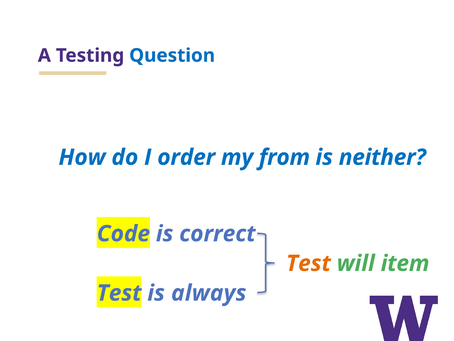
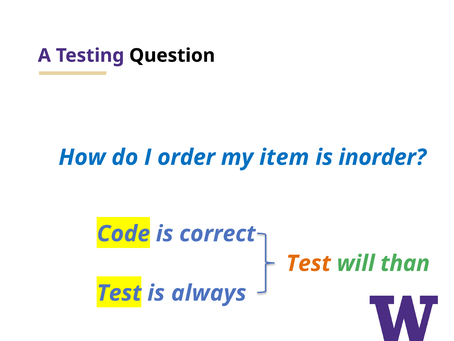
Question colour: blue -> black
from: from -> item
neither: neither -> inorder
item: item -> than
